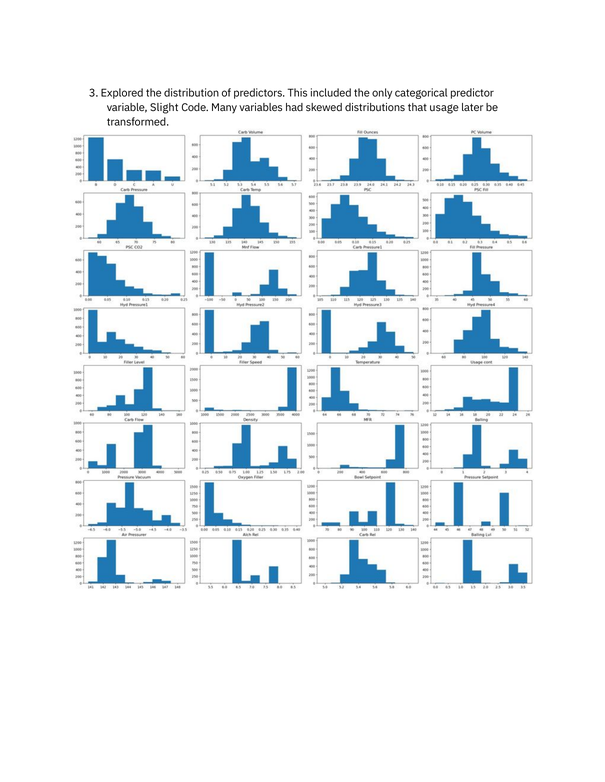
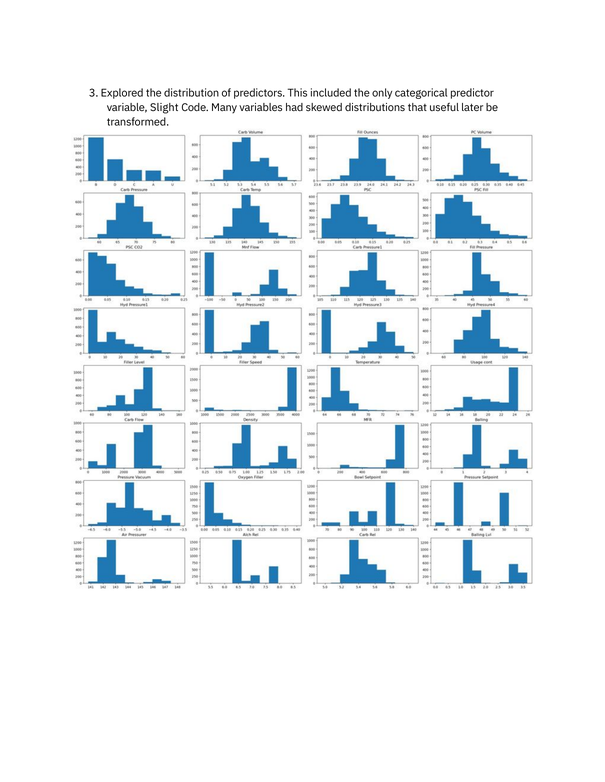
usage: usage -> useful
